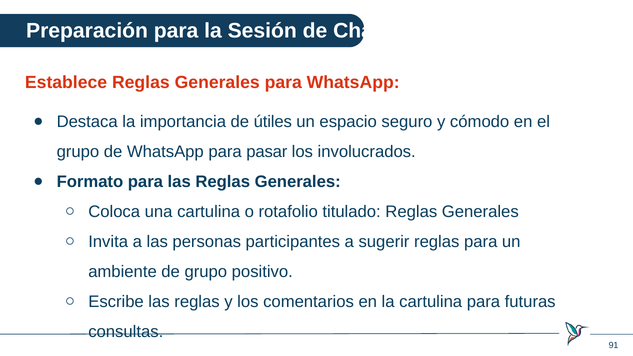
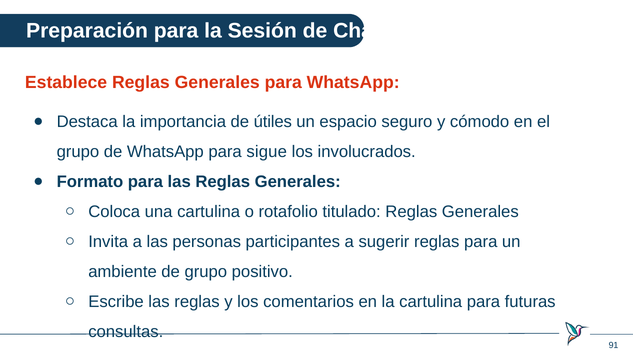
pasar: pasar -> sigue
